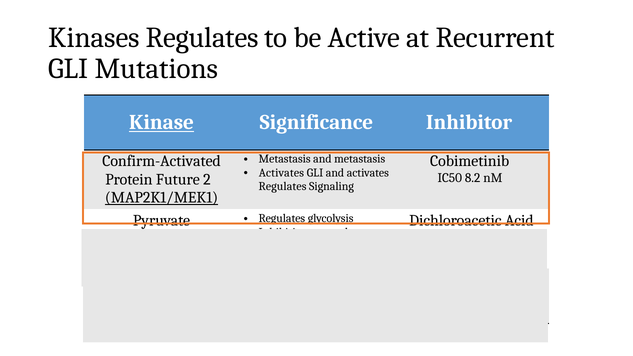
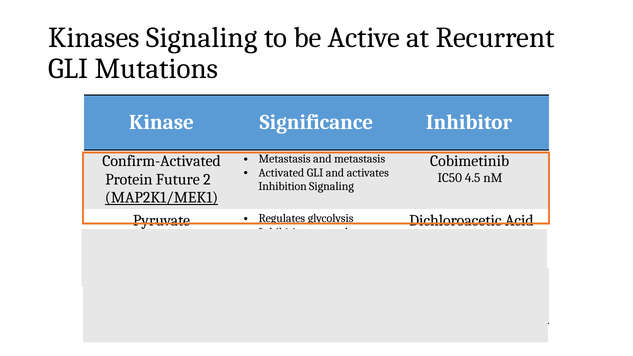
Kinases Regulates: Regulates -> Signaling
Kinase at (162, 122) underline: present -> none
Activates at (281, 173): Activates -> Activated
8.2: 8.2 -> 4.5
Regulates at (282, 186): Regulates -> Inhibition
